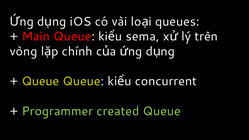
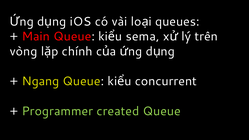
Queue at (40, 81): Queue -> Ngang
